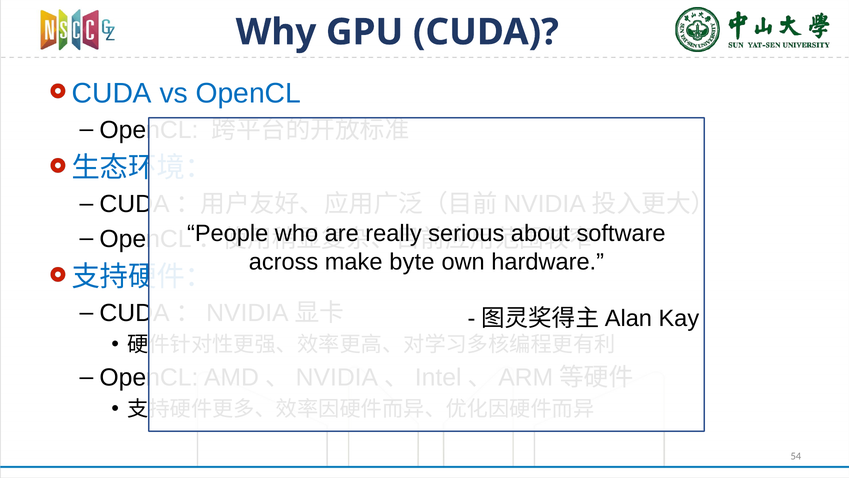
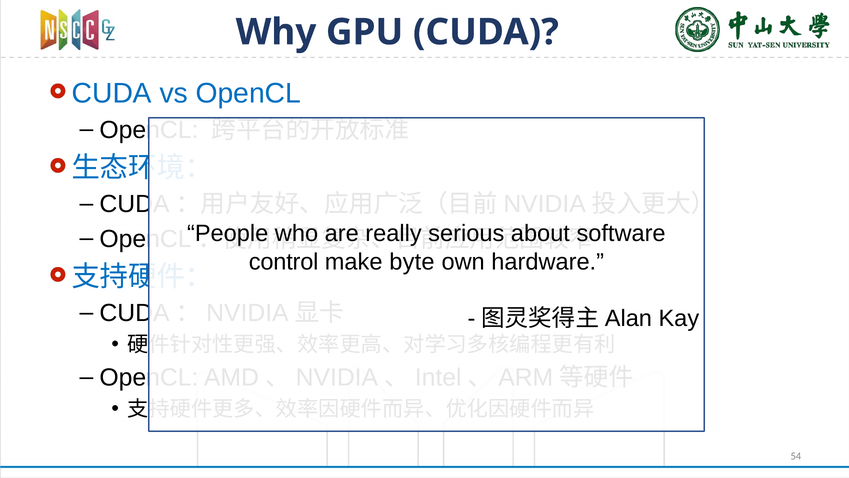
across: across -> control
